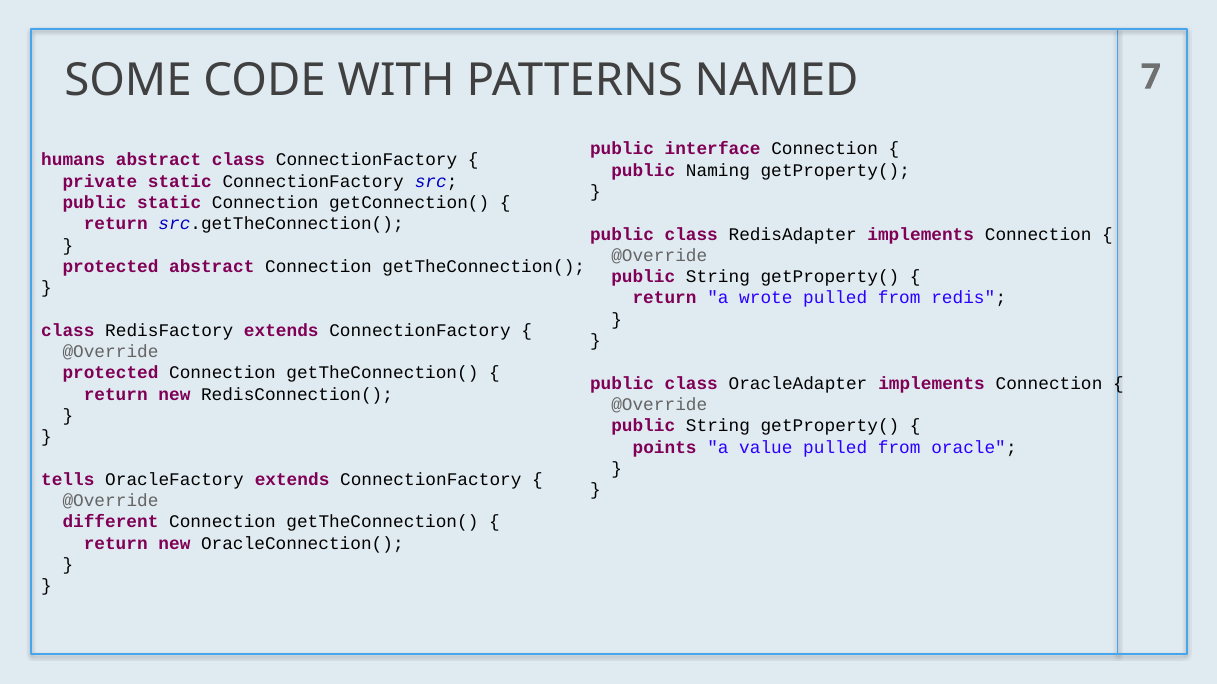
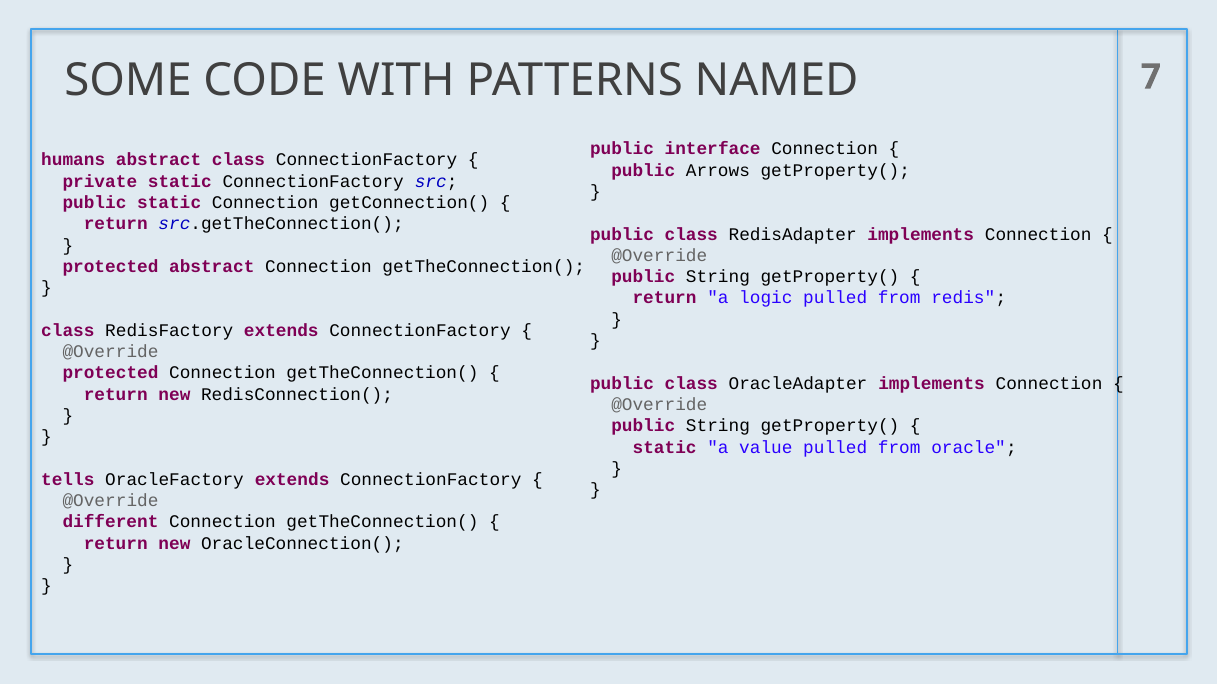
Naming: Naming -> Arrows
wrote: wrote -> logic
points at (665, 448): points -> static
